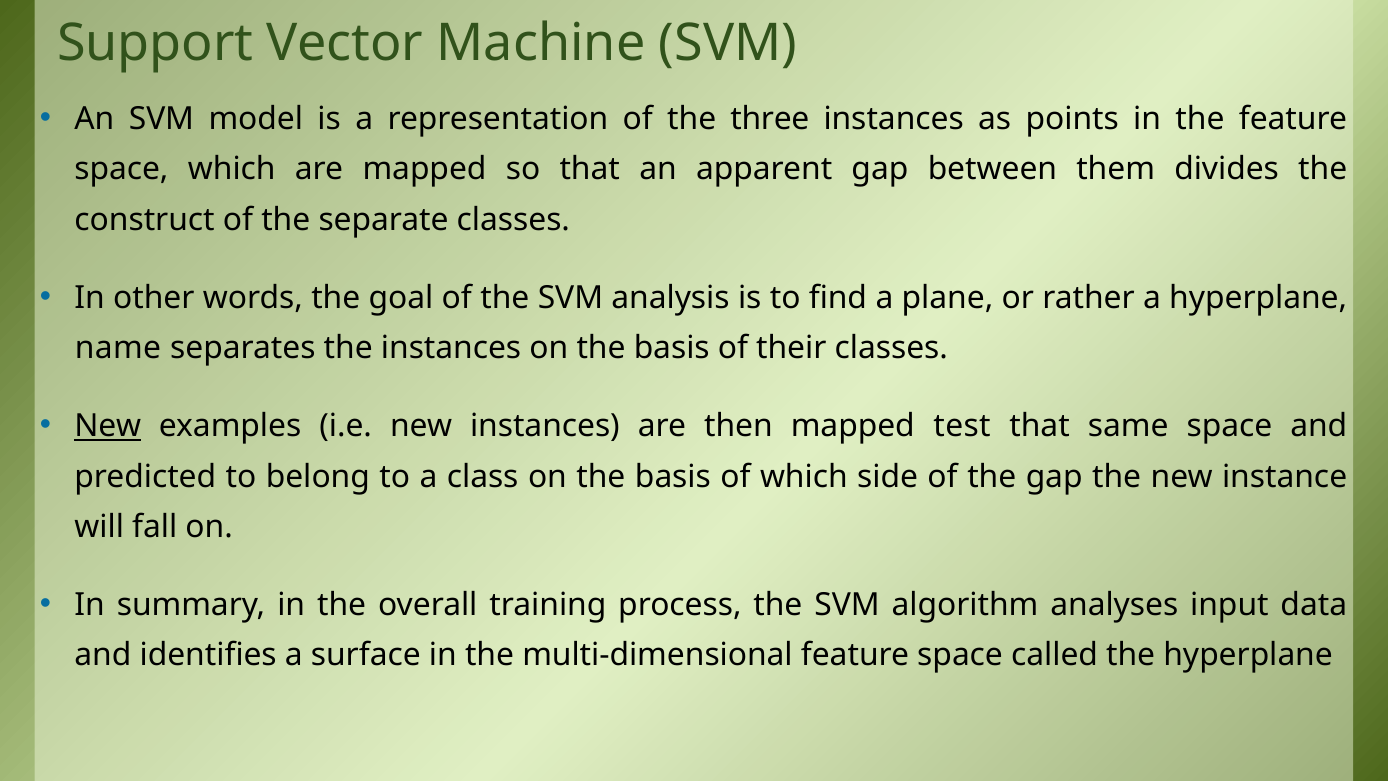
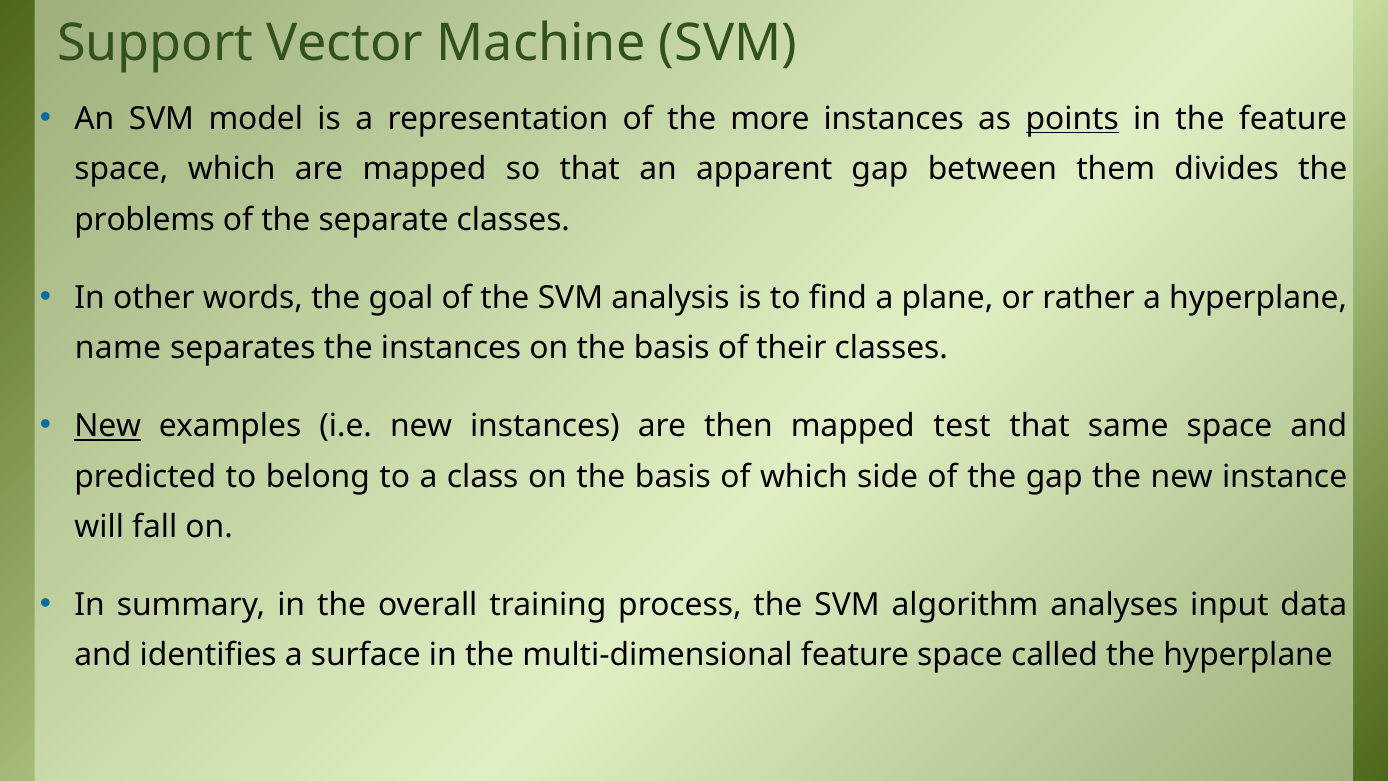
three: three -> more
points underline: none -> present
construct: construct -> problems
